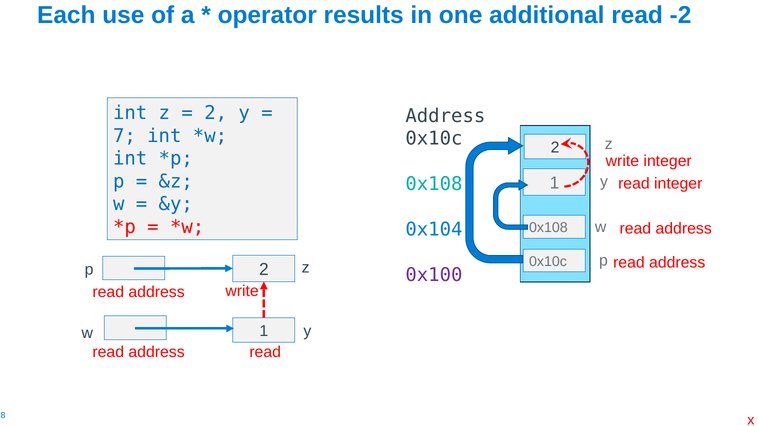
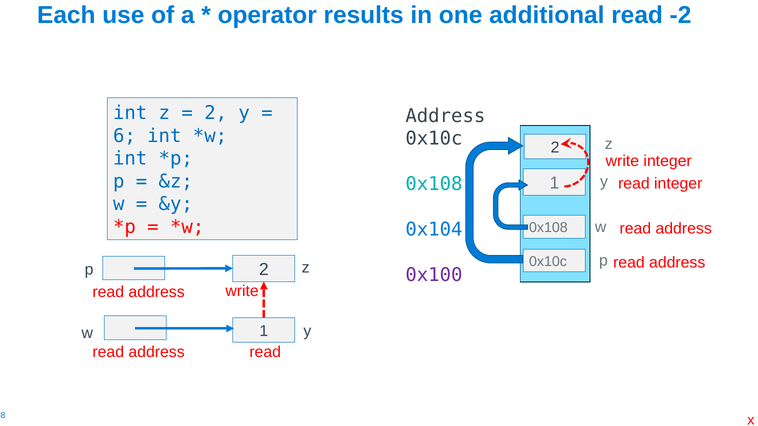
7: 7 -> 6
